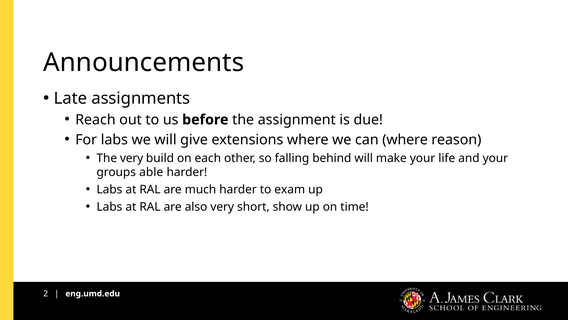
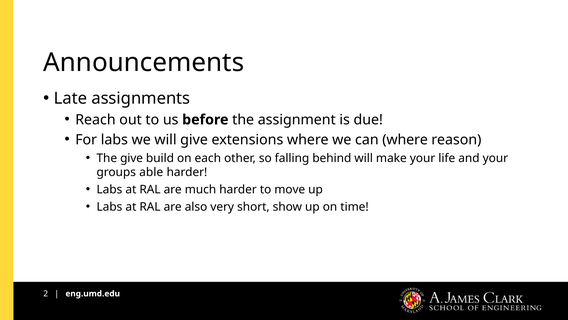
The very: very -> give
exam: exam -> move
